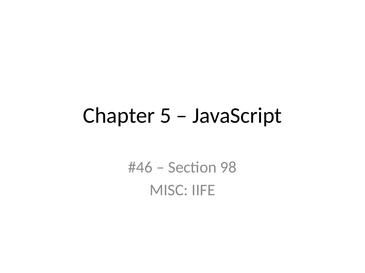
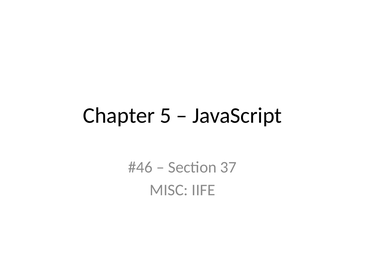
98: 98 -> 37
